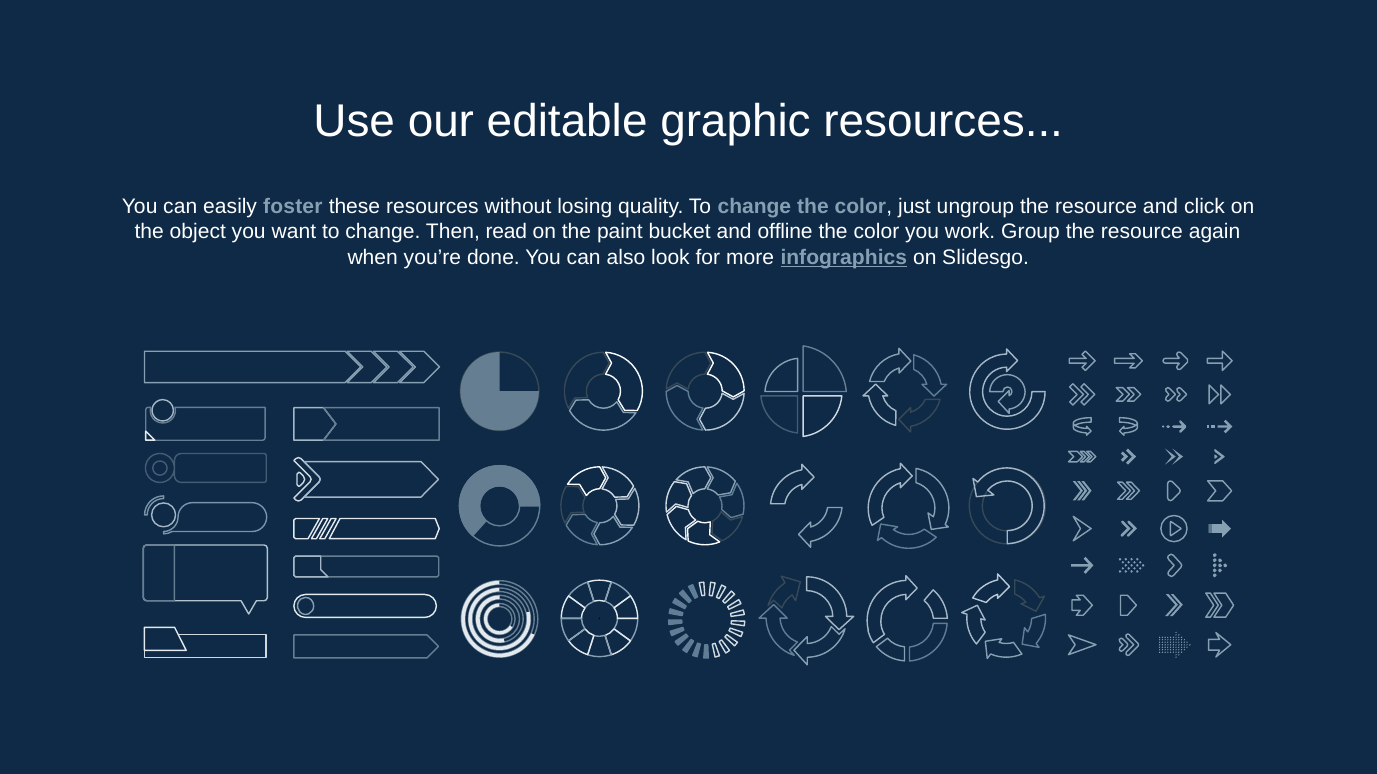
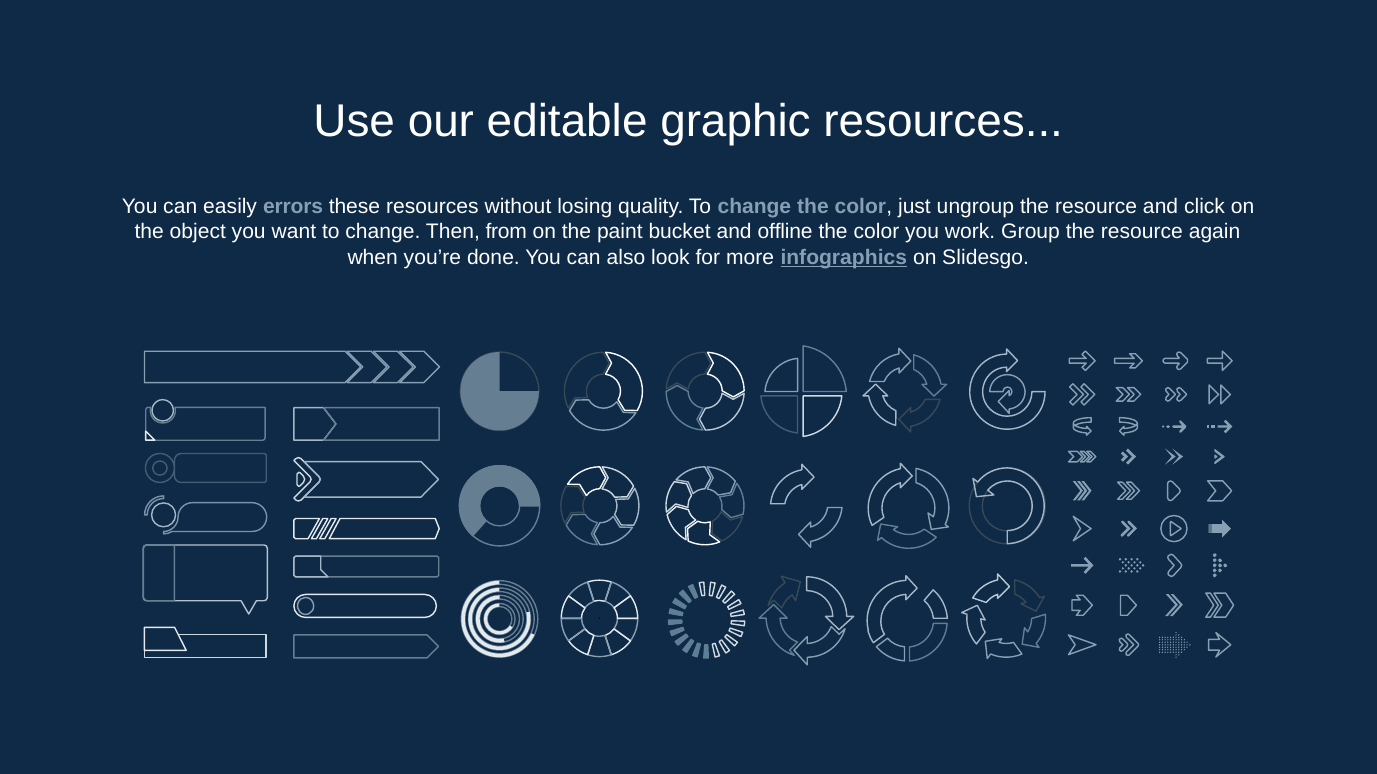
foster: foster -> errors
read: read -> from
